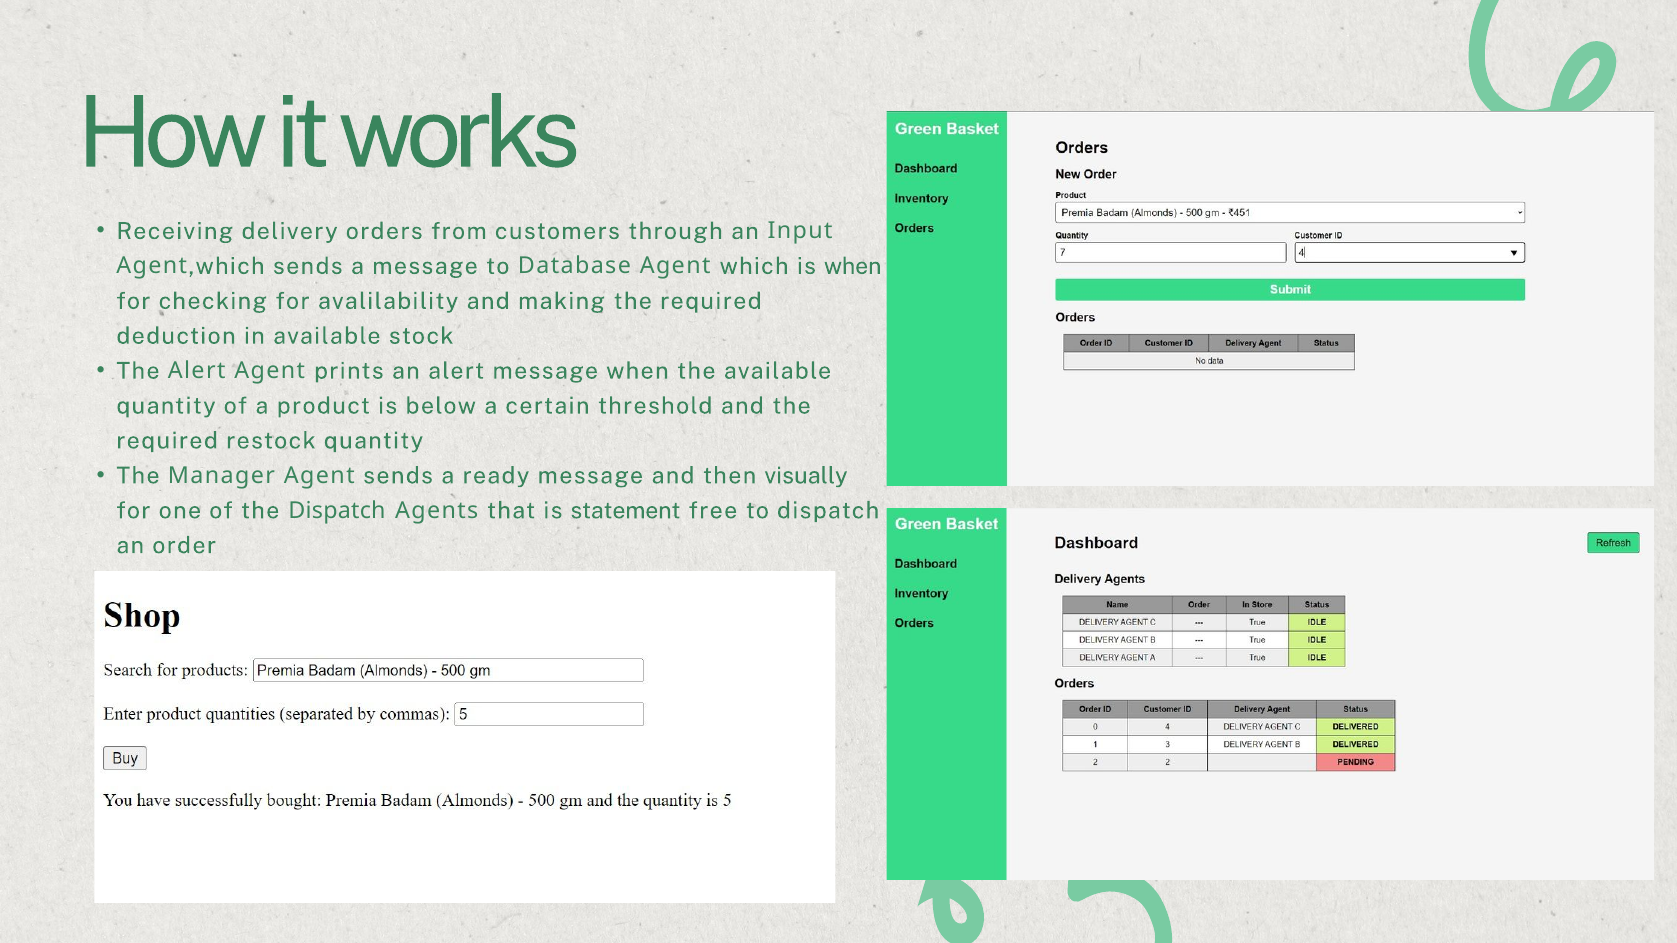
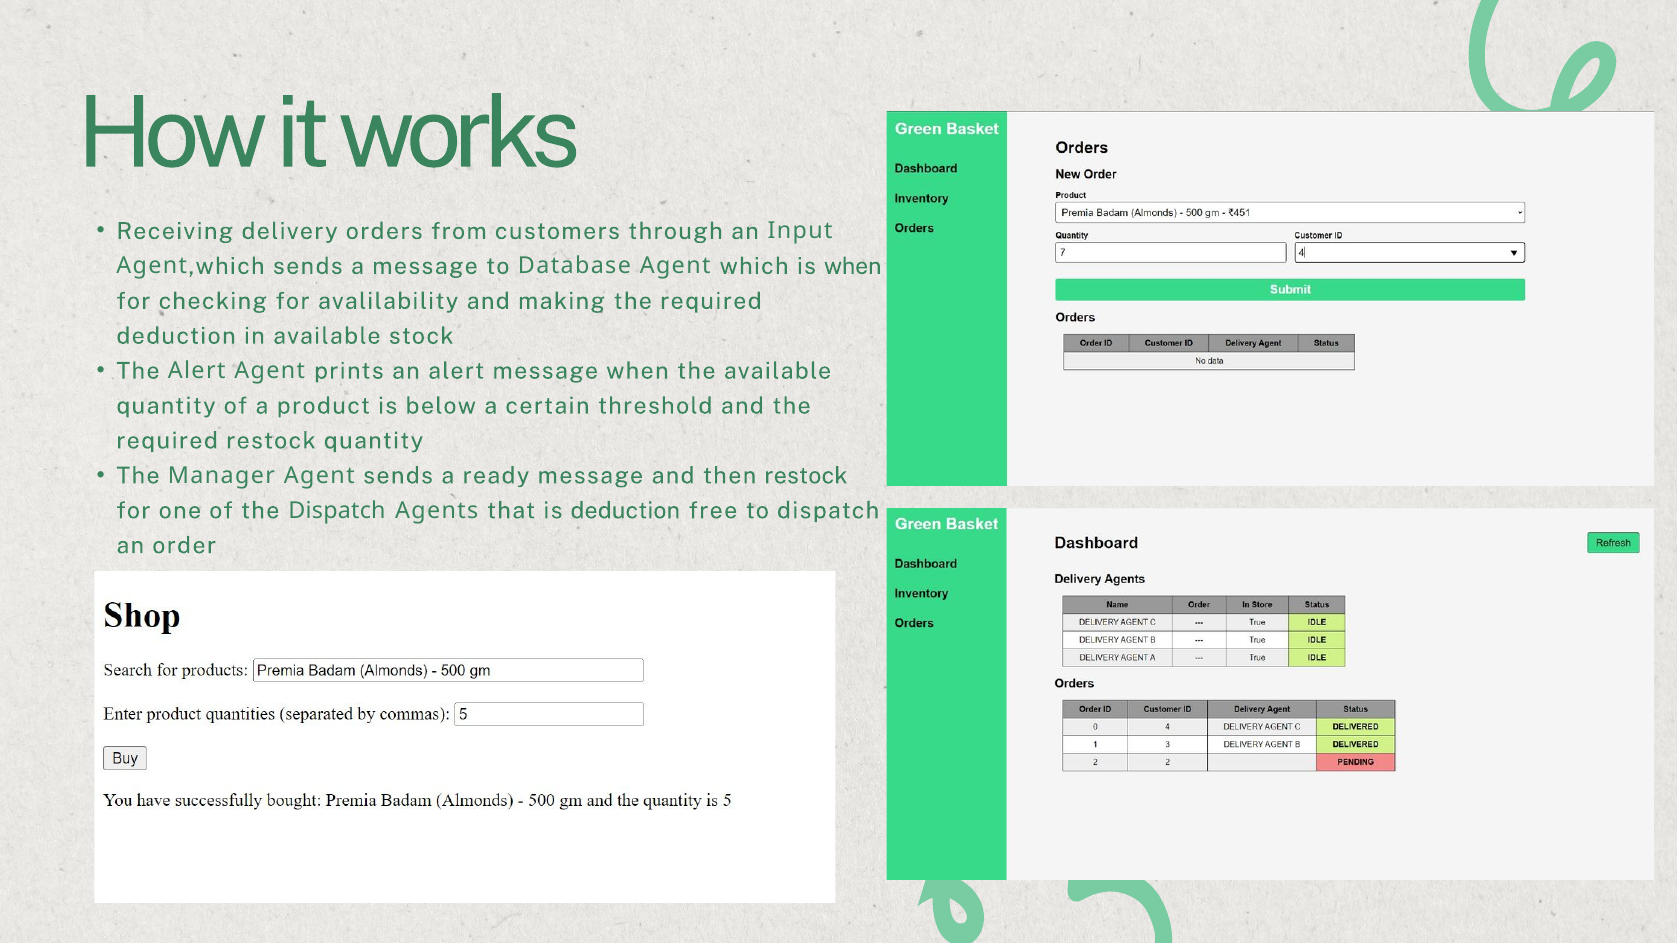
then visually: visually -> restock
is statement: statement -> deduction
